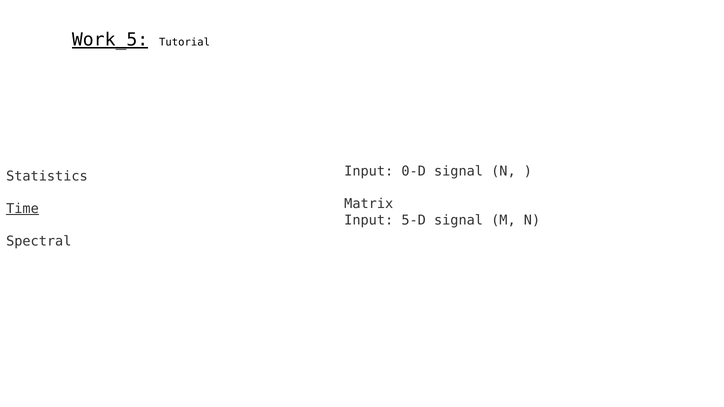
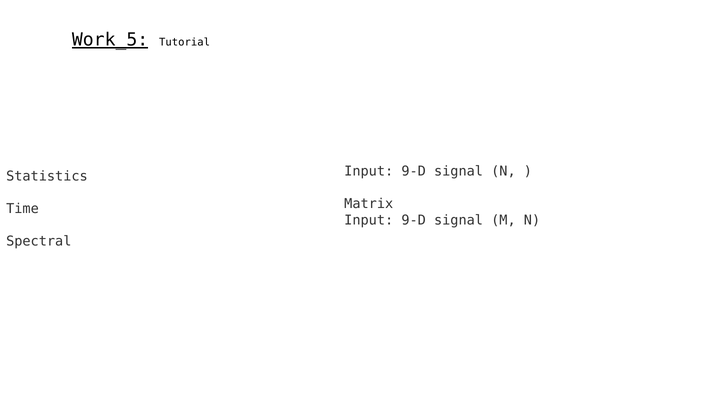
0-D at (414, 172): 0-D -> 9-D
Time underline: present -> none
5-D at (414, 220): 5-D -> 9-D
